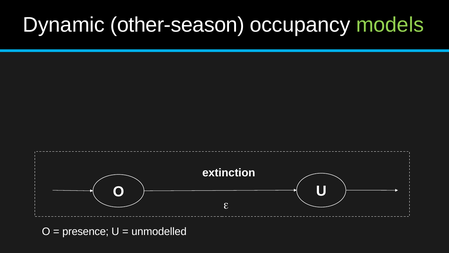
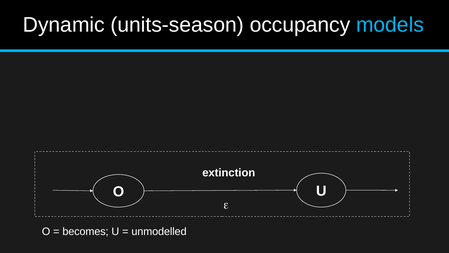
other-season: other-season -> units-season
models colour: light green -> light blue
presence: presence -> becomes
